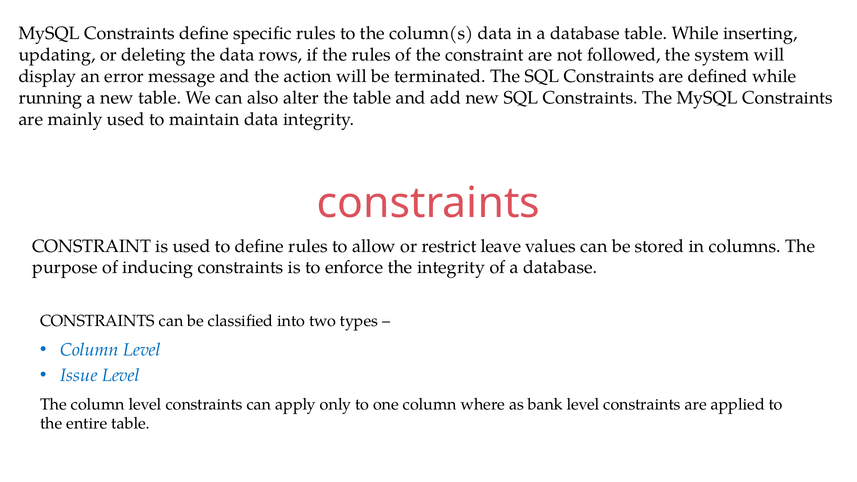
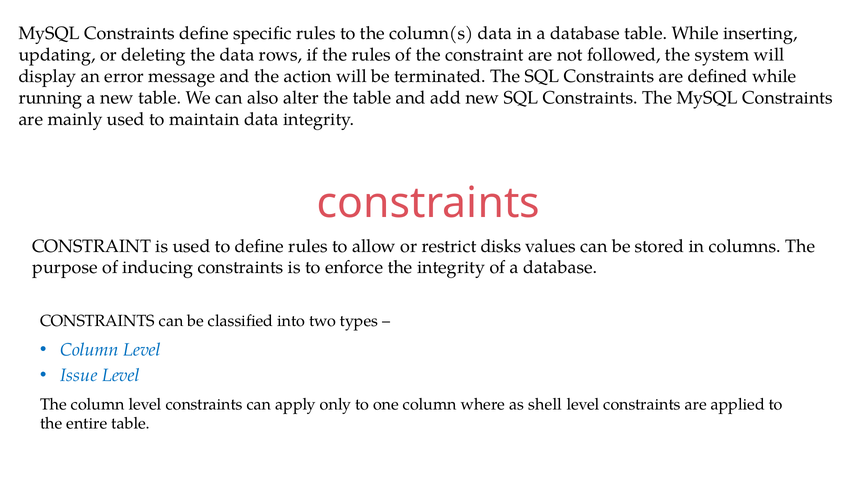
leave: leave -> disks
bank: bank -> shell
